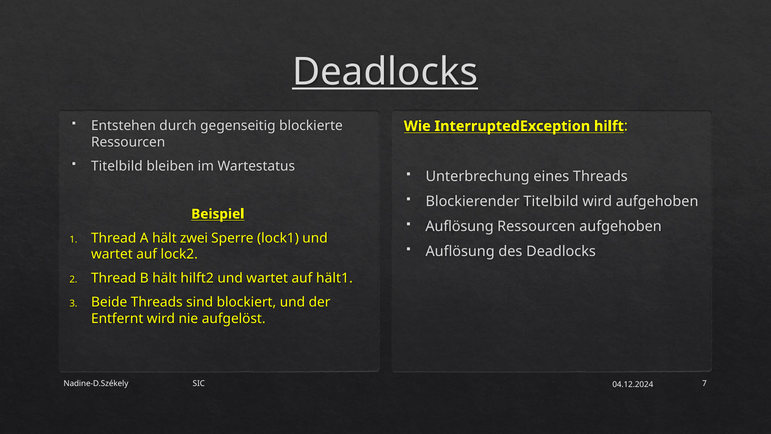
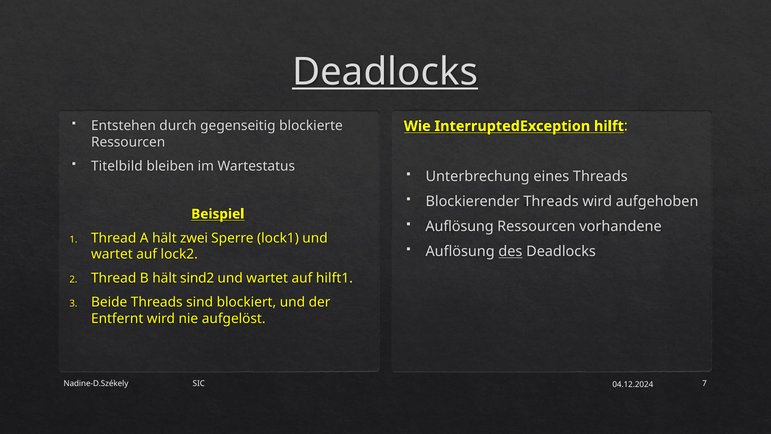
Blockierender Titelbild: Titelbild -> Threads
Ressourcen aufgehoben: aufgehoben -> vorhandene
des underline: none -> present
hilft2: hilft2 -> sind2
hält1: hält1 -> hilft1
